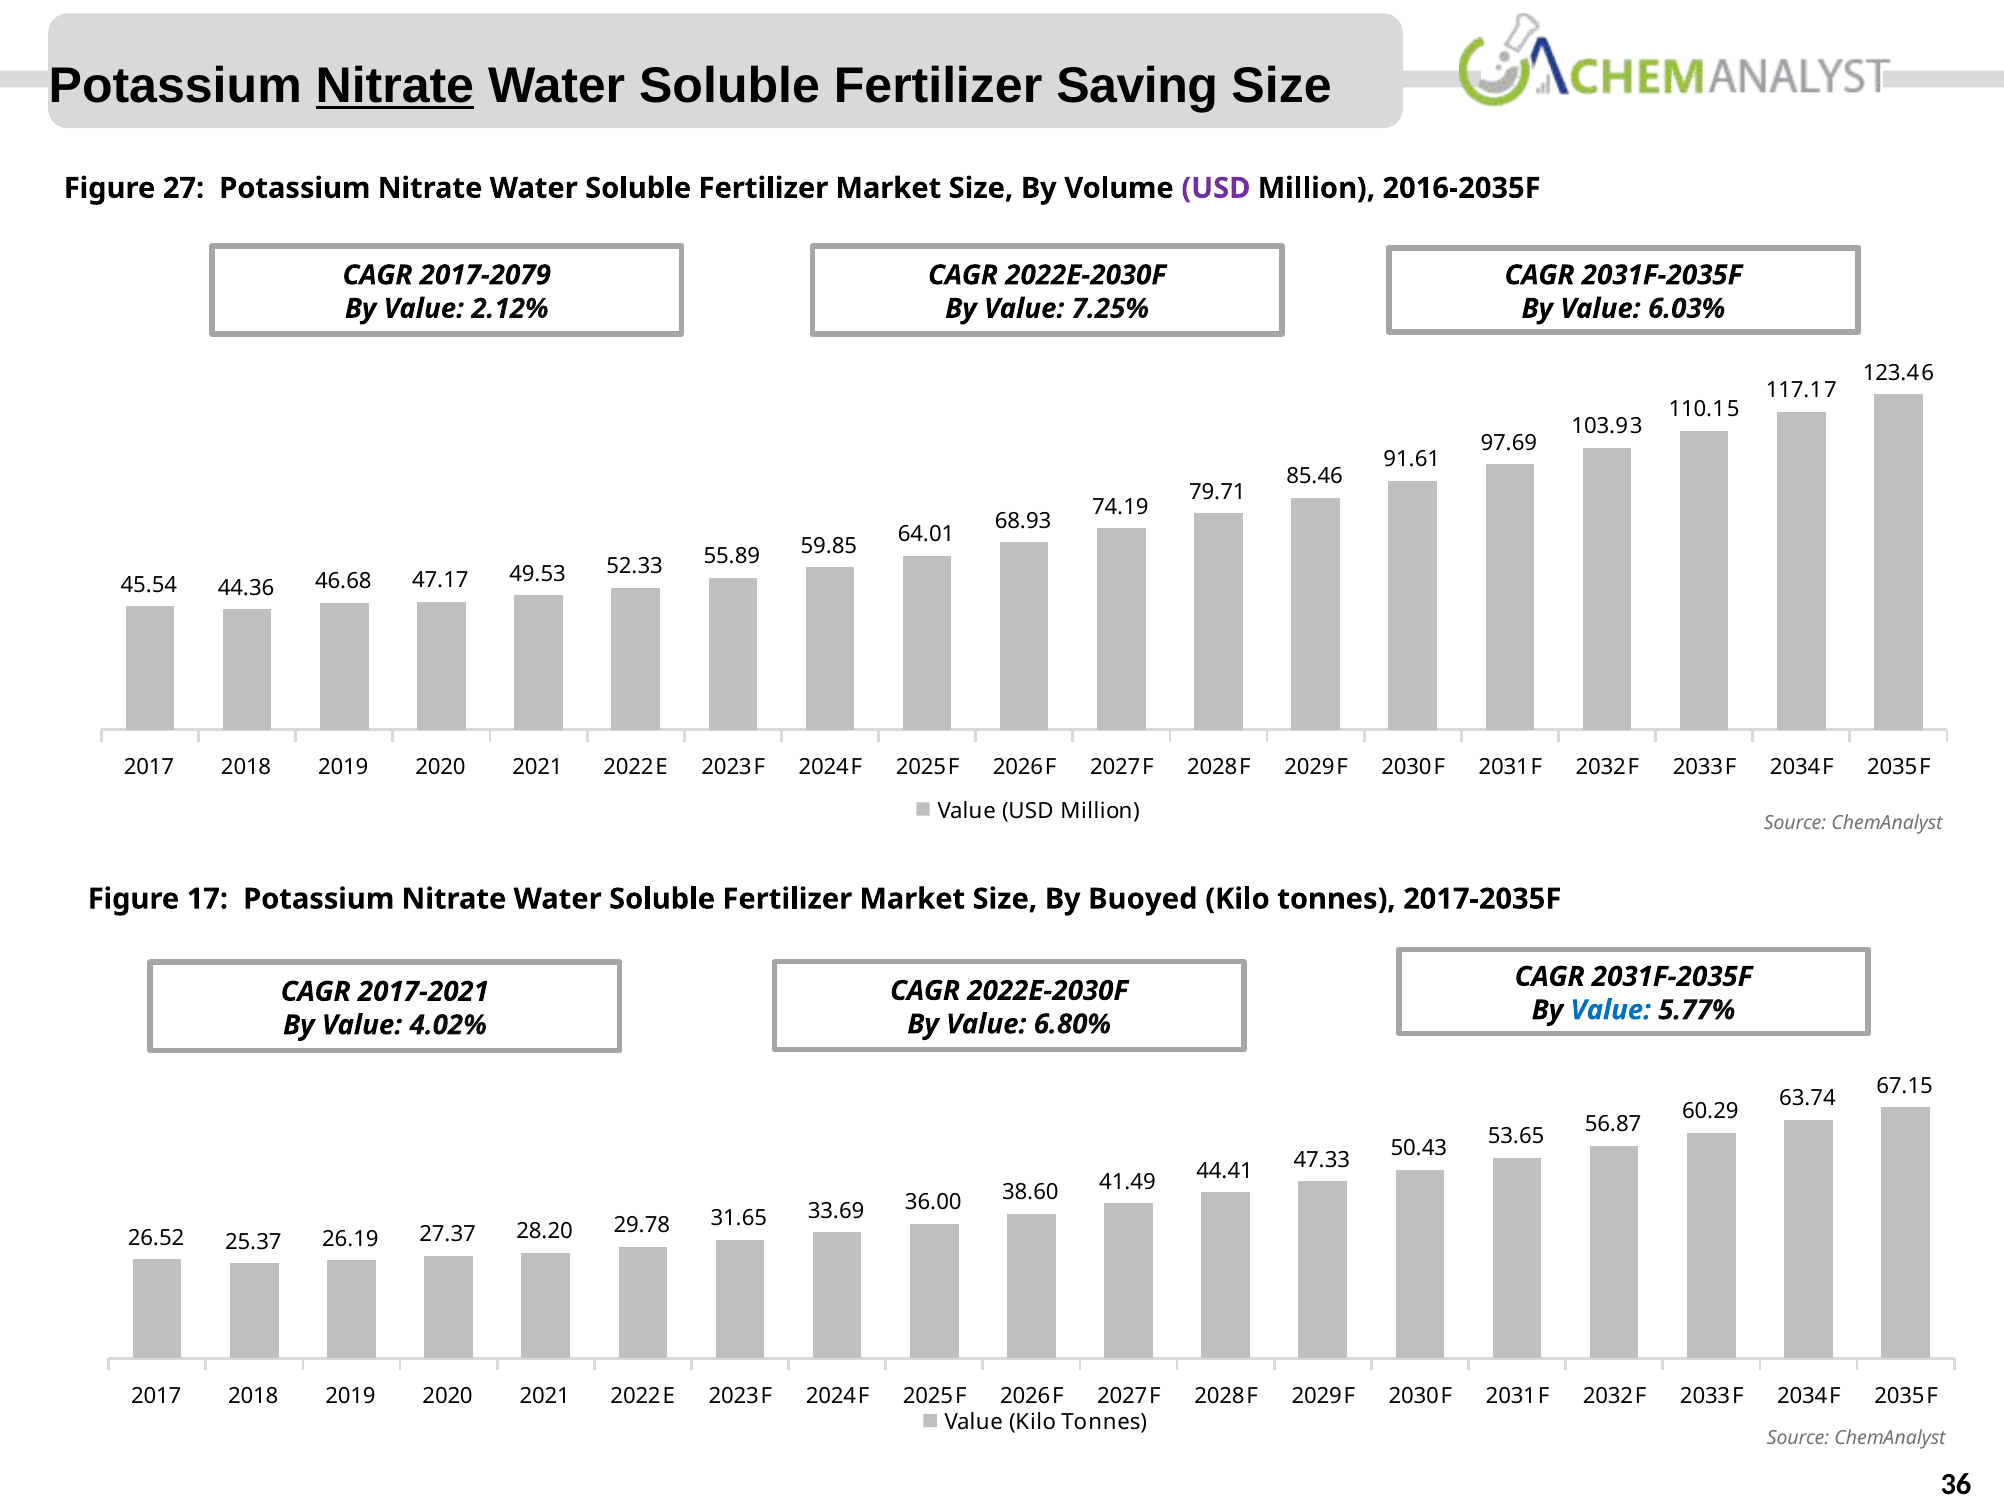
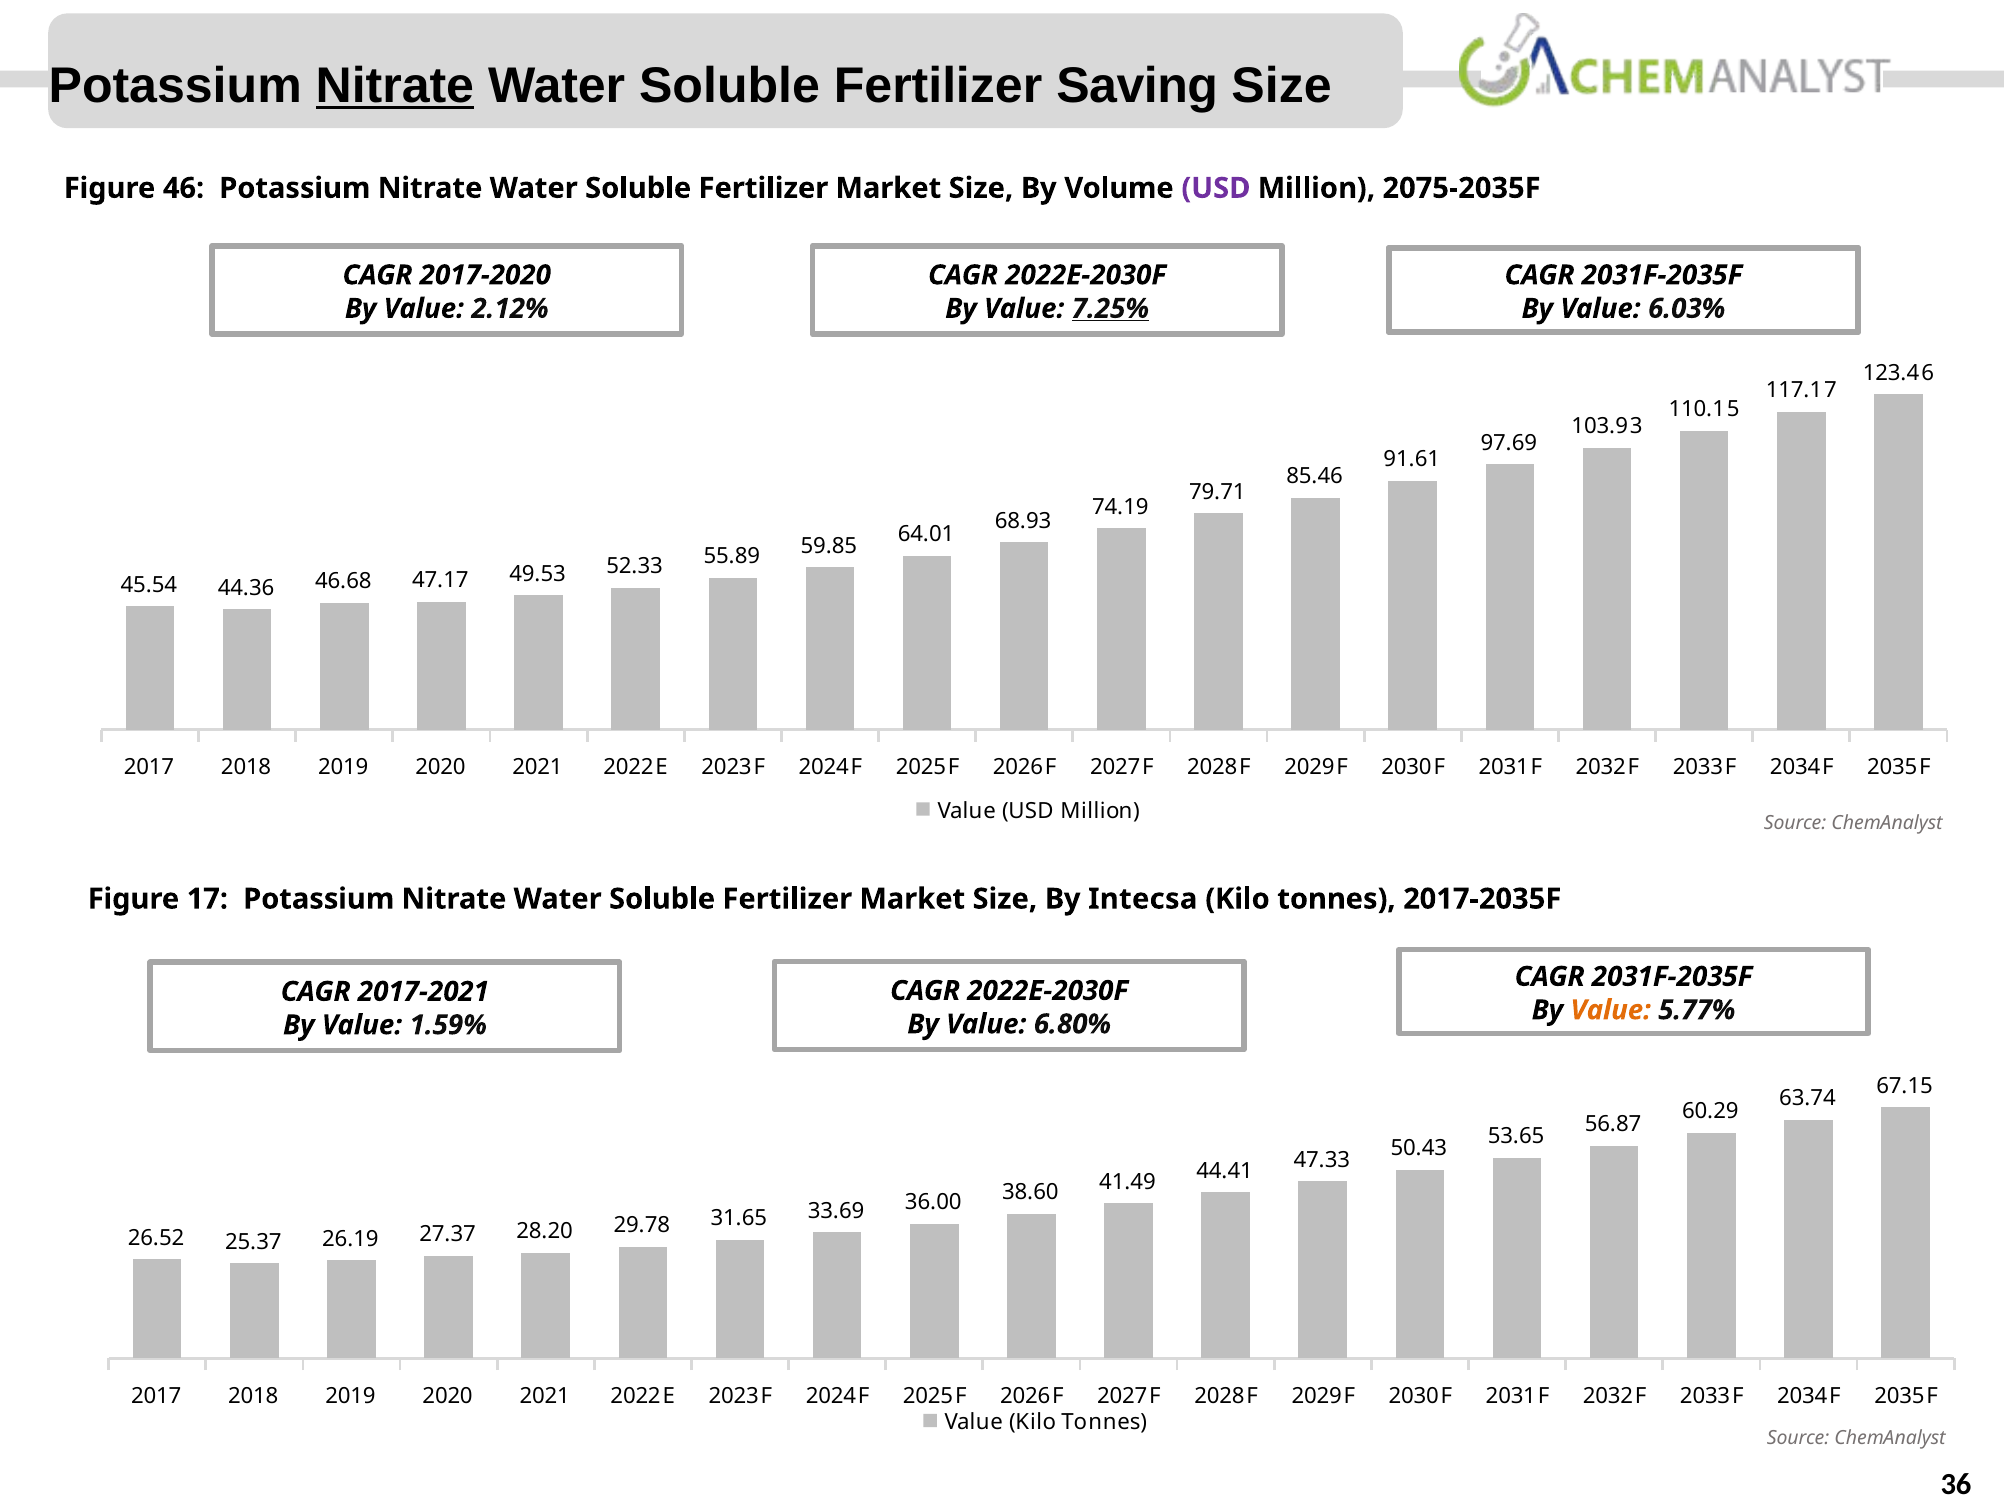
27: 27 -> 46
2016-2035F: 2016-2035F -> 2075-2035F
2017-2079: 2017-2079 -> 2017-2020
7.25% underline: none -> present
Buoyed: Buoyed -> Intecsa
Value at (1611, 1010) colour: blue -> orange
4.02%: 4.02% -> 1.59%
